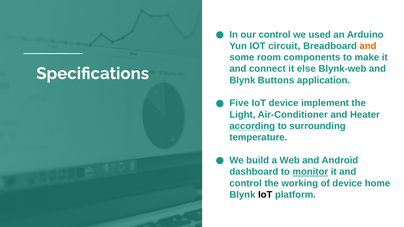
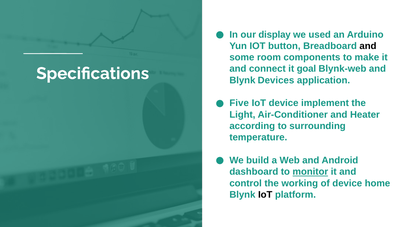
our control: control -> display
circuit: circuit -> button
and at (368, 46) colour: orange -> black
else: else -> goal
Buttons: Buttons -> Devices
according underline: present -> none
